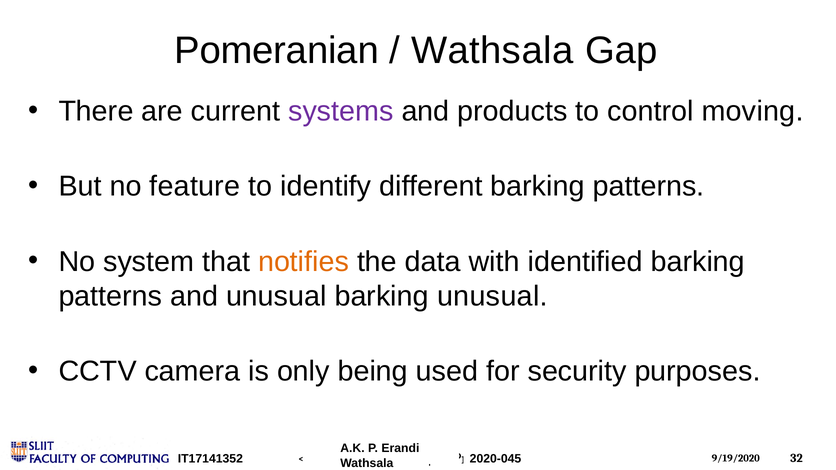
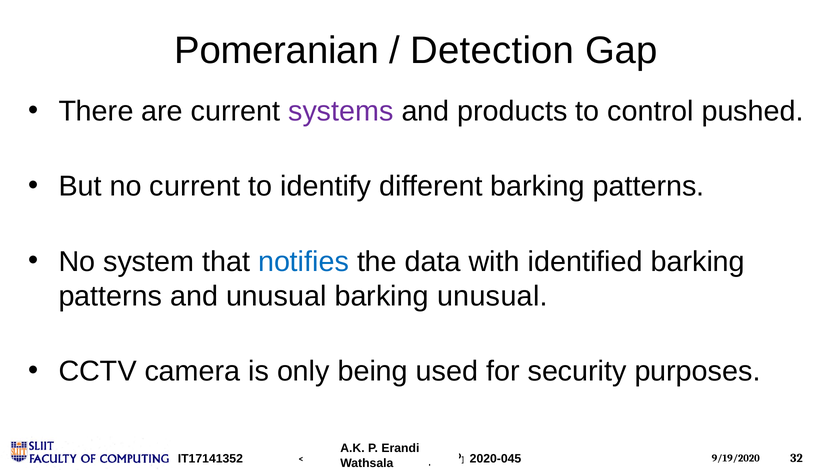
Wathsala at (492, 51): Wathsala -> Detection
moving: moving -> pushed
no feature: feature -> current
notifies colour: orange -> blue
